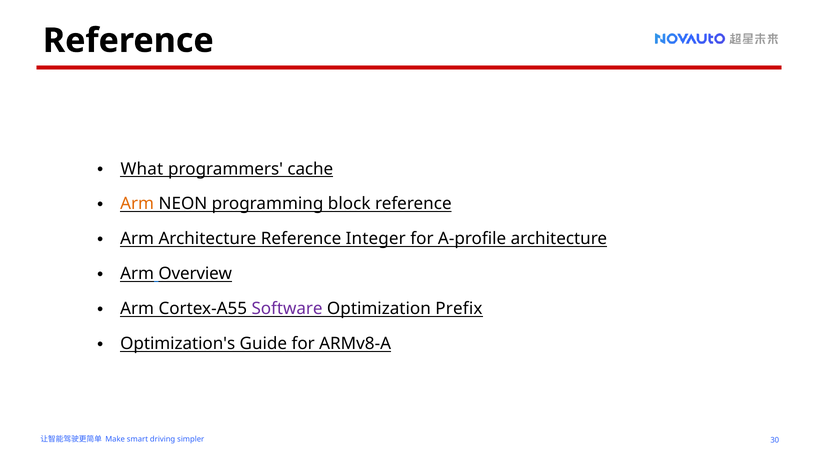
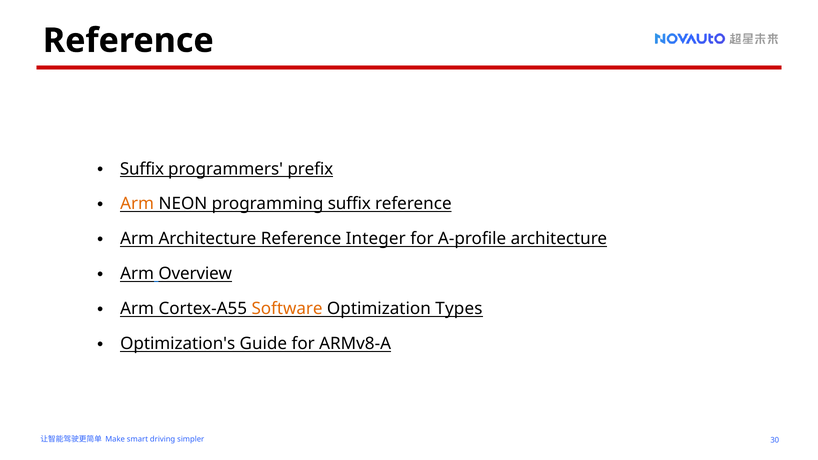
What at (142, 169): What -> Suffix
cache: cache -> prefix
programming block: block -> suffix
Software colour: purple -> orange
Prefix: Prefix -> Types
